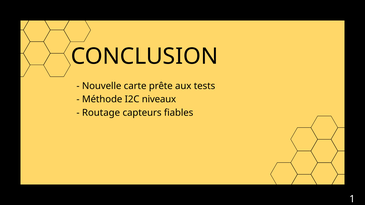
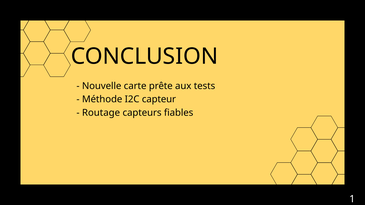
niveaux: niveaux -> capteur
